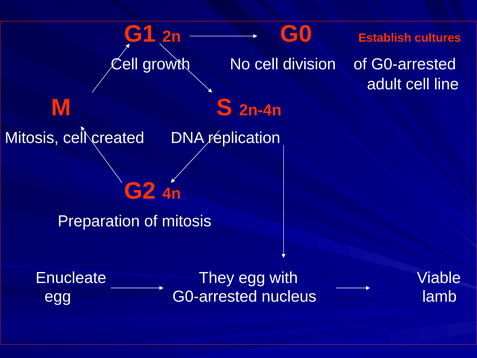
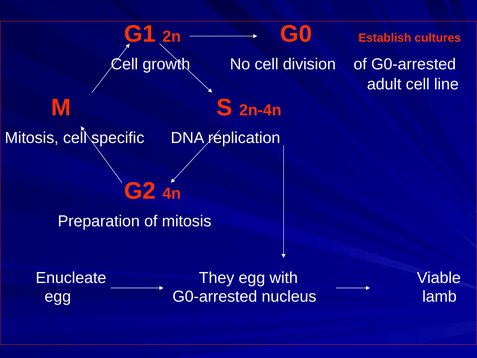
created: created -> specific
